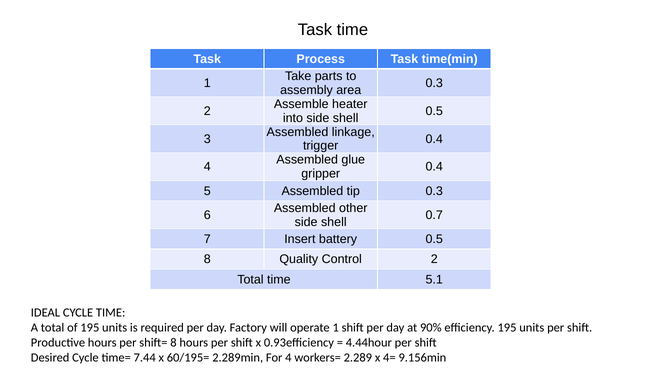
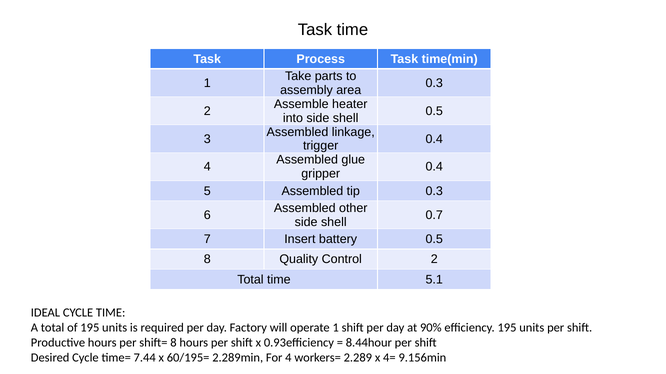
4.44hour: 4.44hour -> 8.44hour
